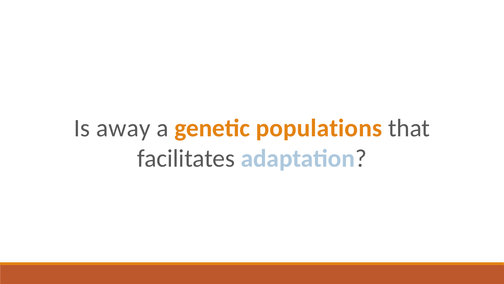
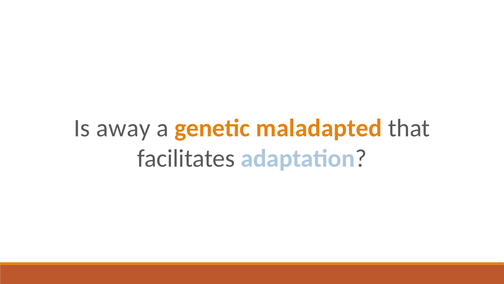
populations: populations -> maladapted
